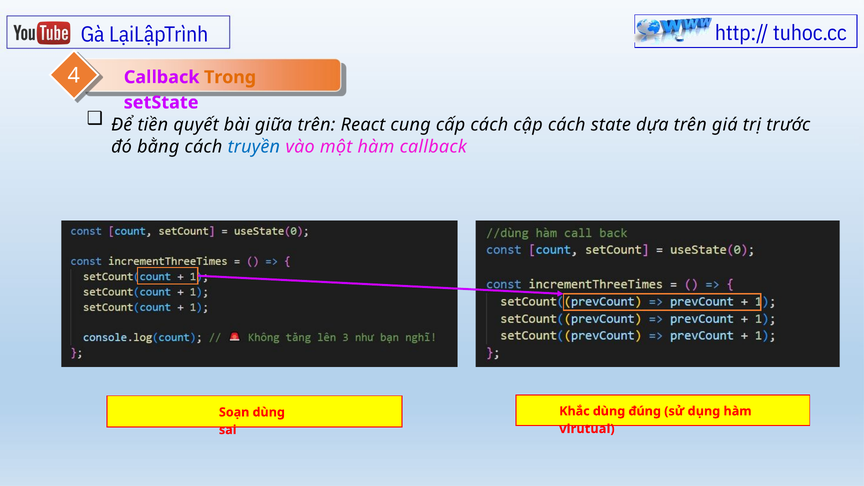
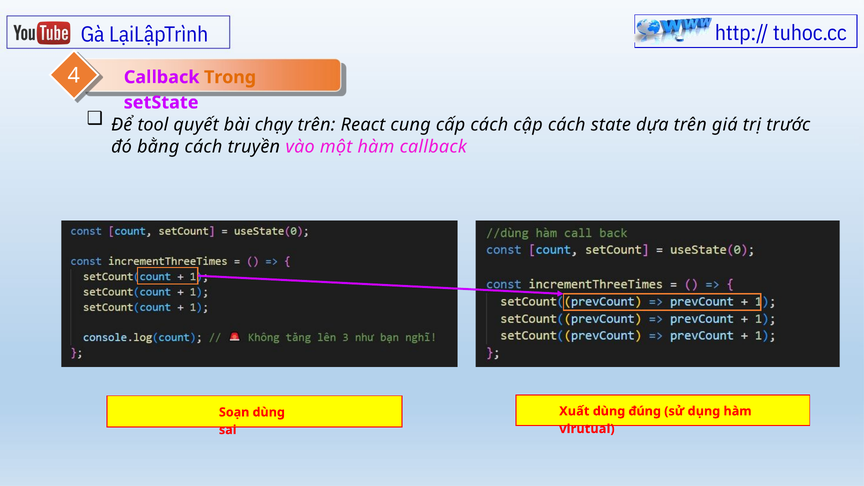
tiền: tiền -> tool
giữa: giữa -> chạy
truyền colour: blue -> black
Khắc: Khắc -> Xuất
